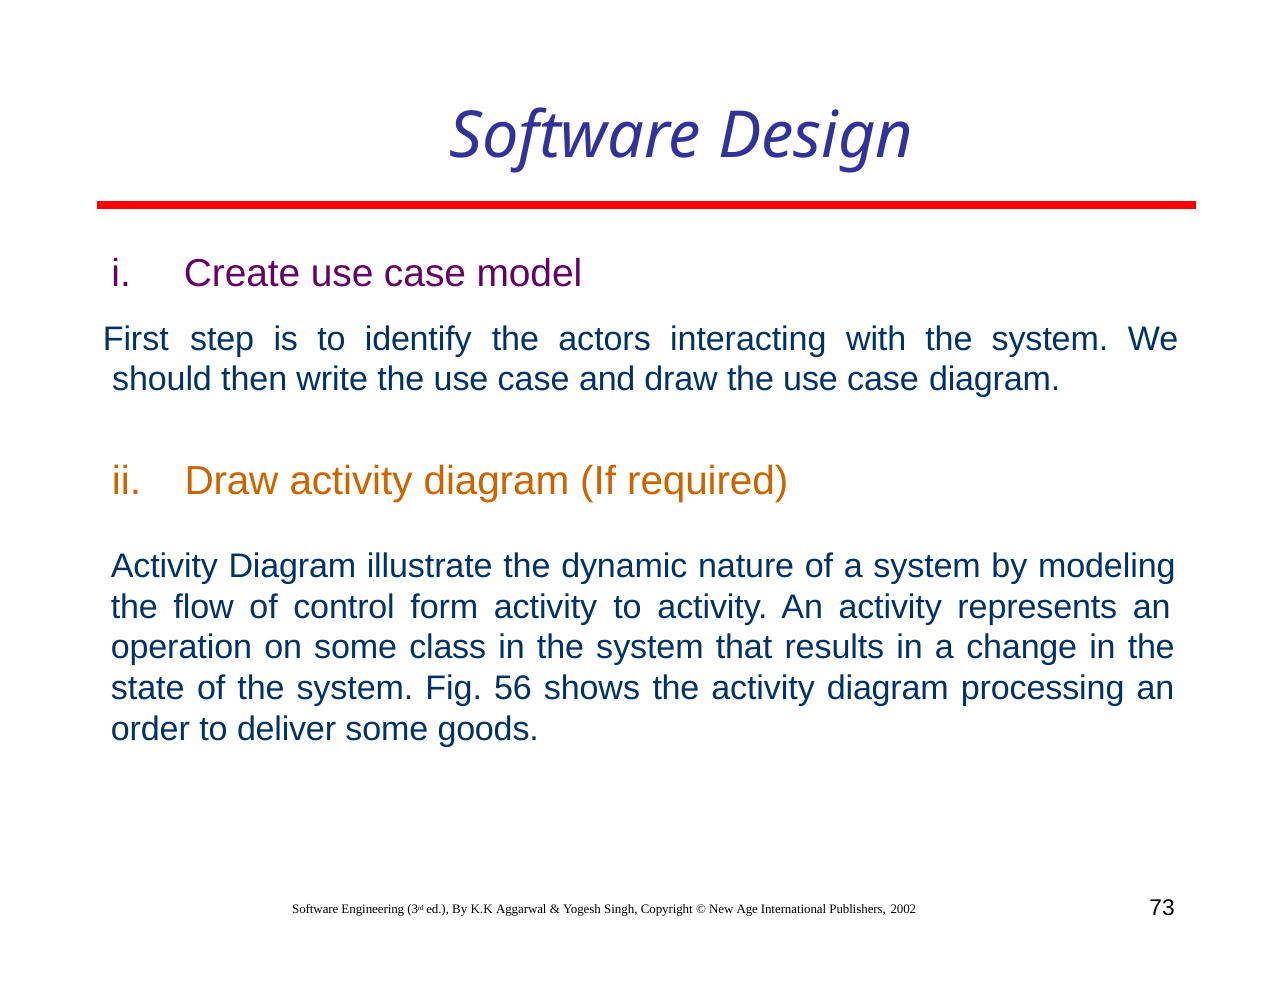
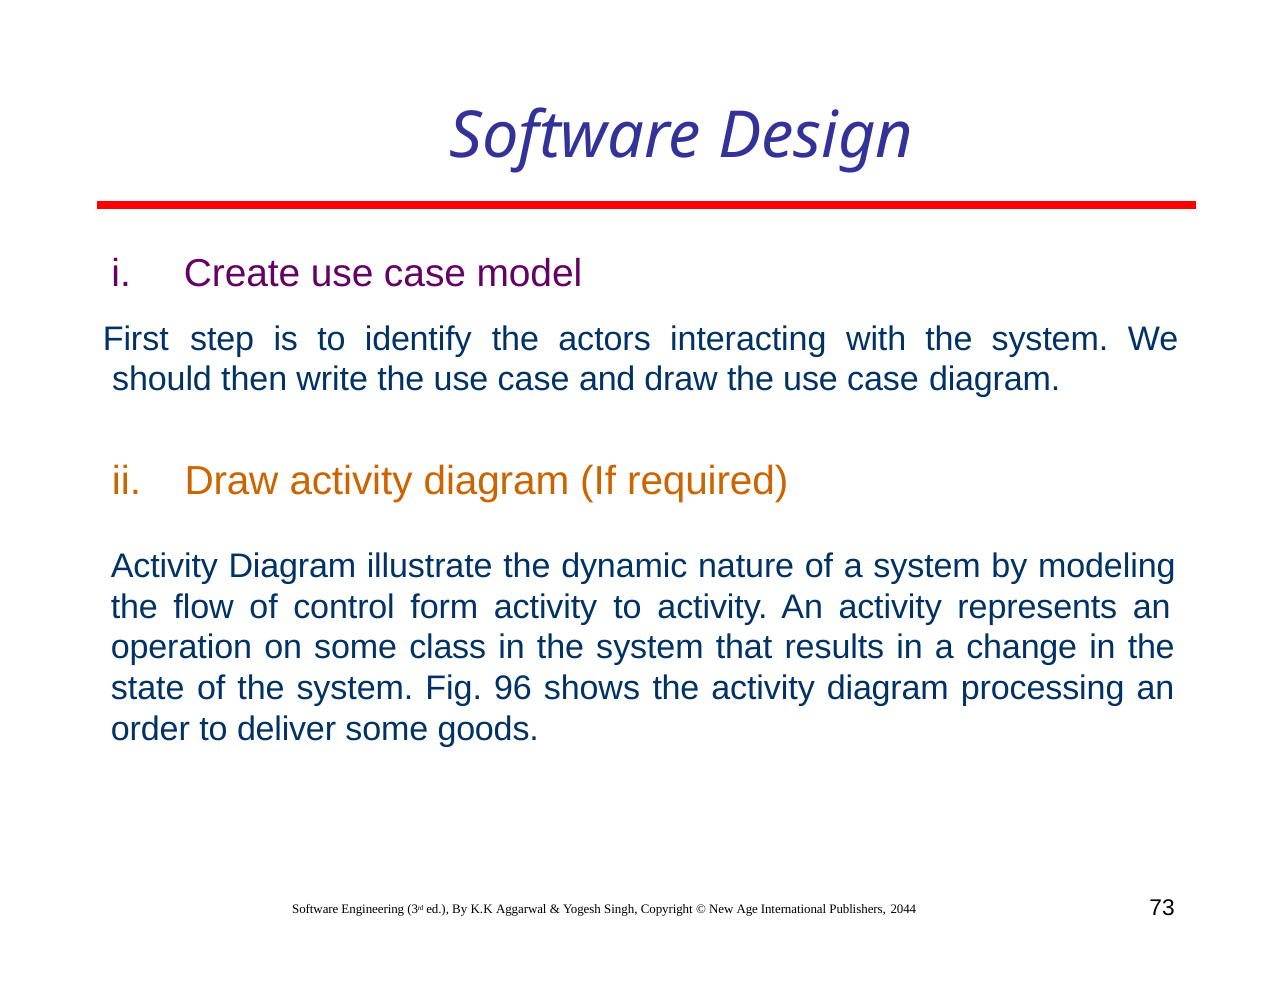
56: 56 -> 96
2002: 2002 -> 2044
